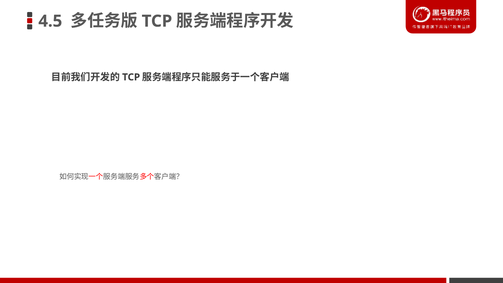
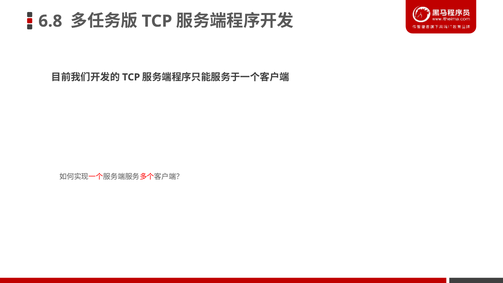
4.5: 4.5 -> 6.8
